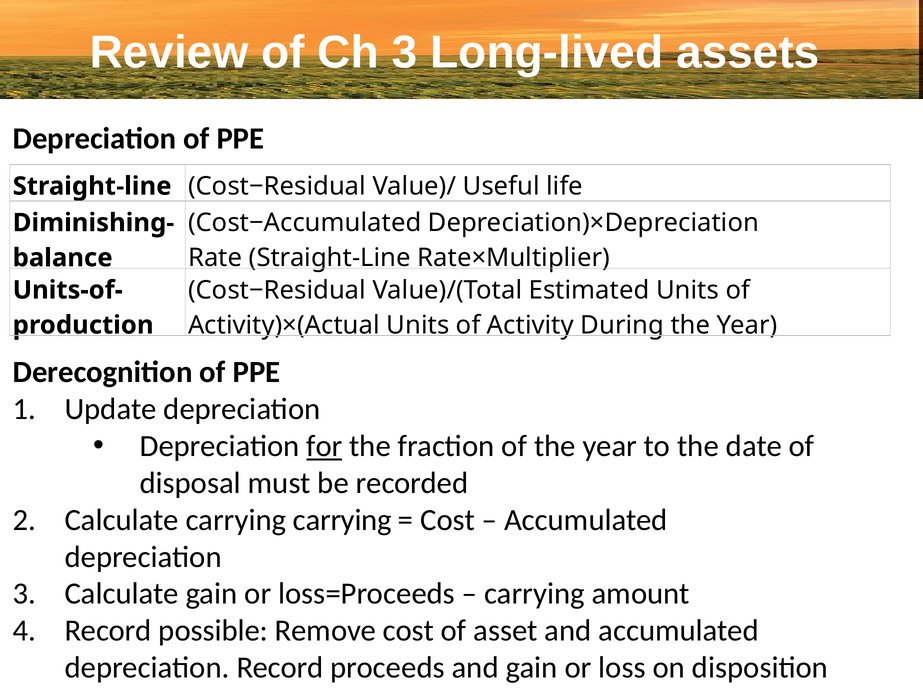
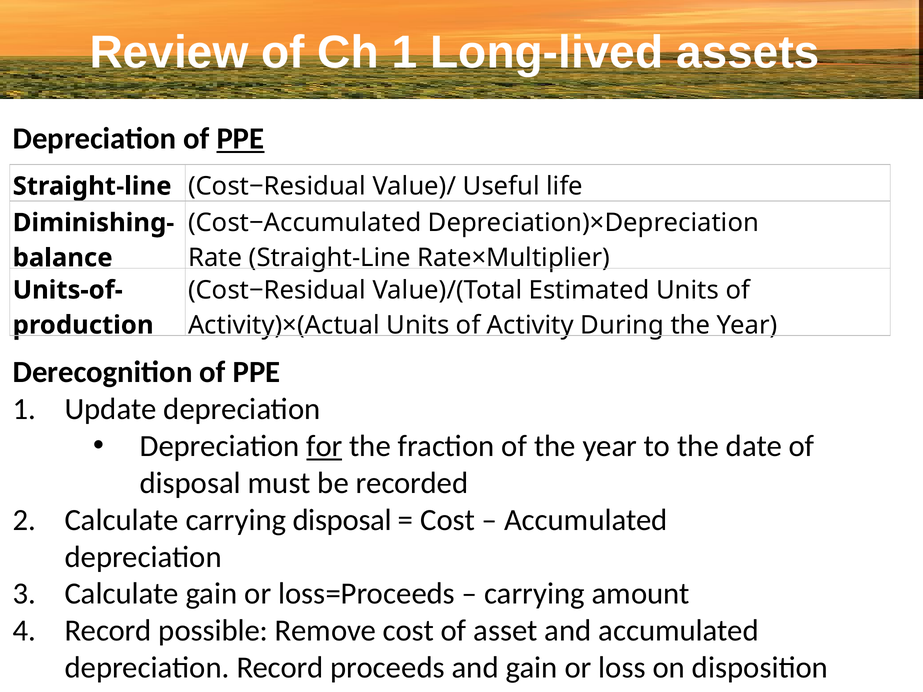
Ch 3: 3 -> 1
PPE at (240, 139) underline: none -> present
carrying carrying: carrying -> disposal
